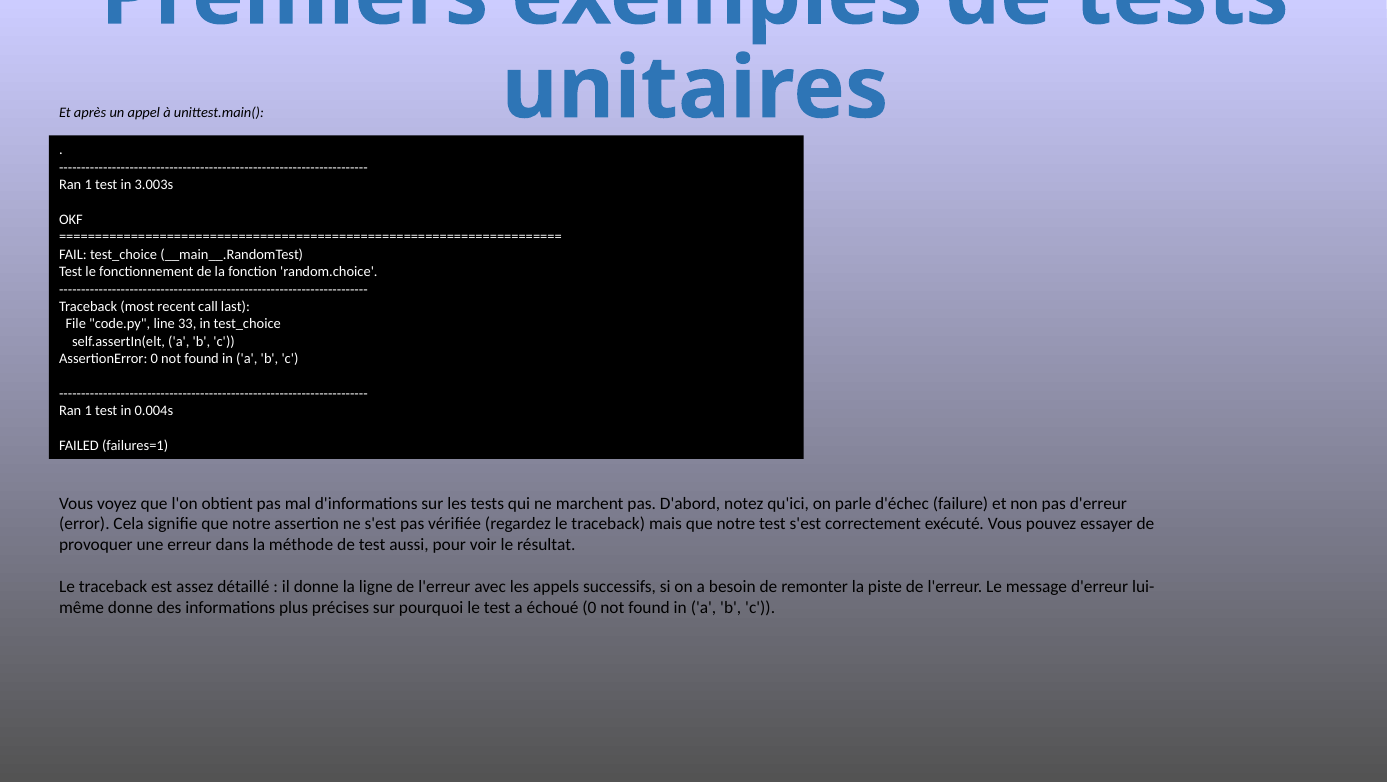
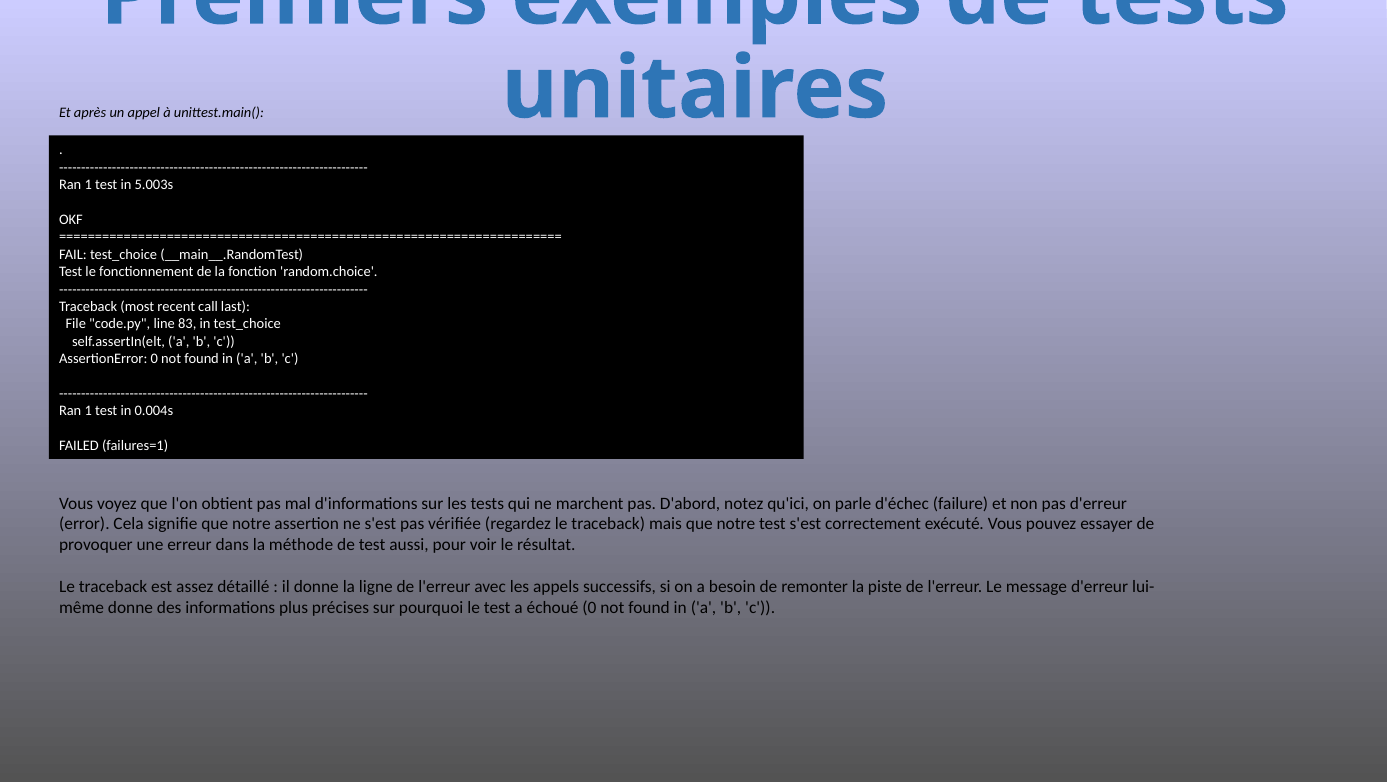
3.003s: 3.003s -> 5.003s
33: 33 -> 83
